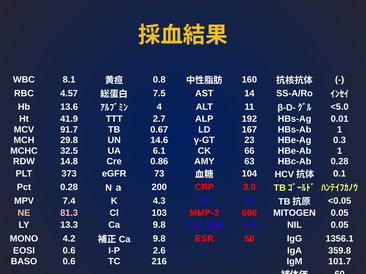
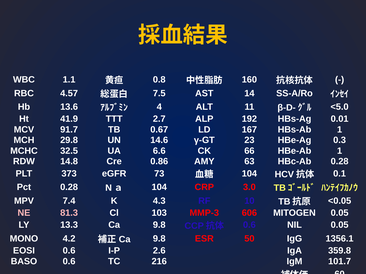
8.1: 8.1 -> 1.1
6.1: 6.1 -> 6.6
Nａ 200: 200 -> 104
